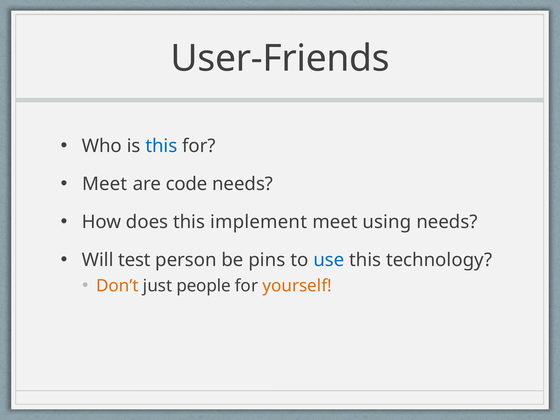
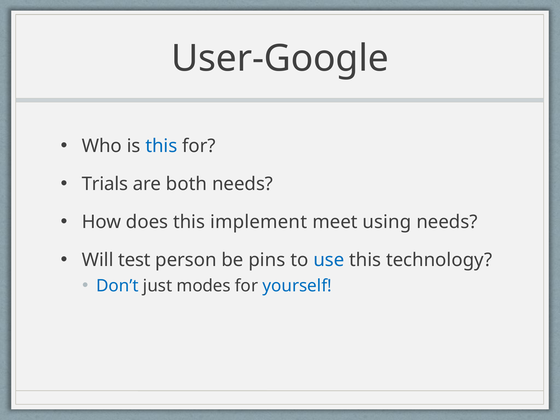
User-Friends: User-Friends -> User-Google
Meet at (105, 184): Meet -> Trials
code: code -> both
Don’t colour: orange -> blue
people: people -> modes
yourself colour: orange -> blue
